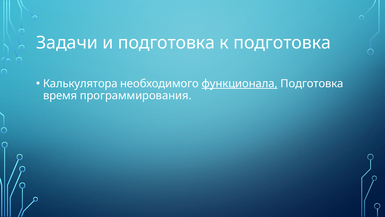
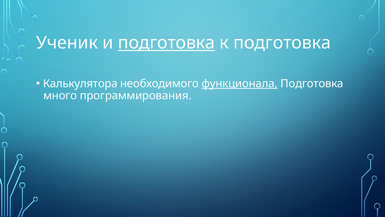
Задачи: Задачи -> Ученик
подготовка at (166, 43) underline: none -> present
время: время -> много
